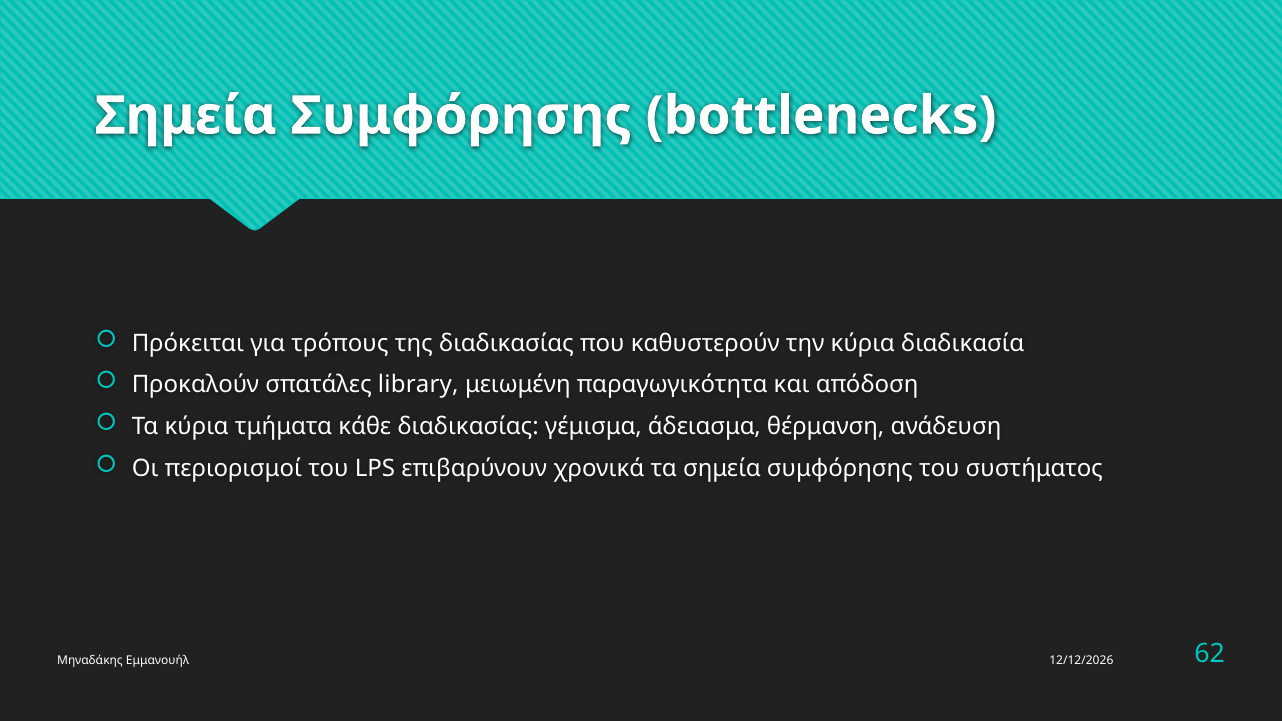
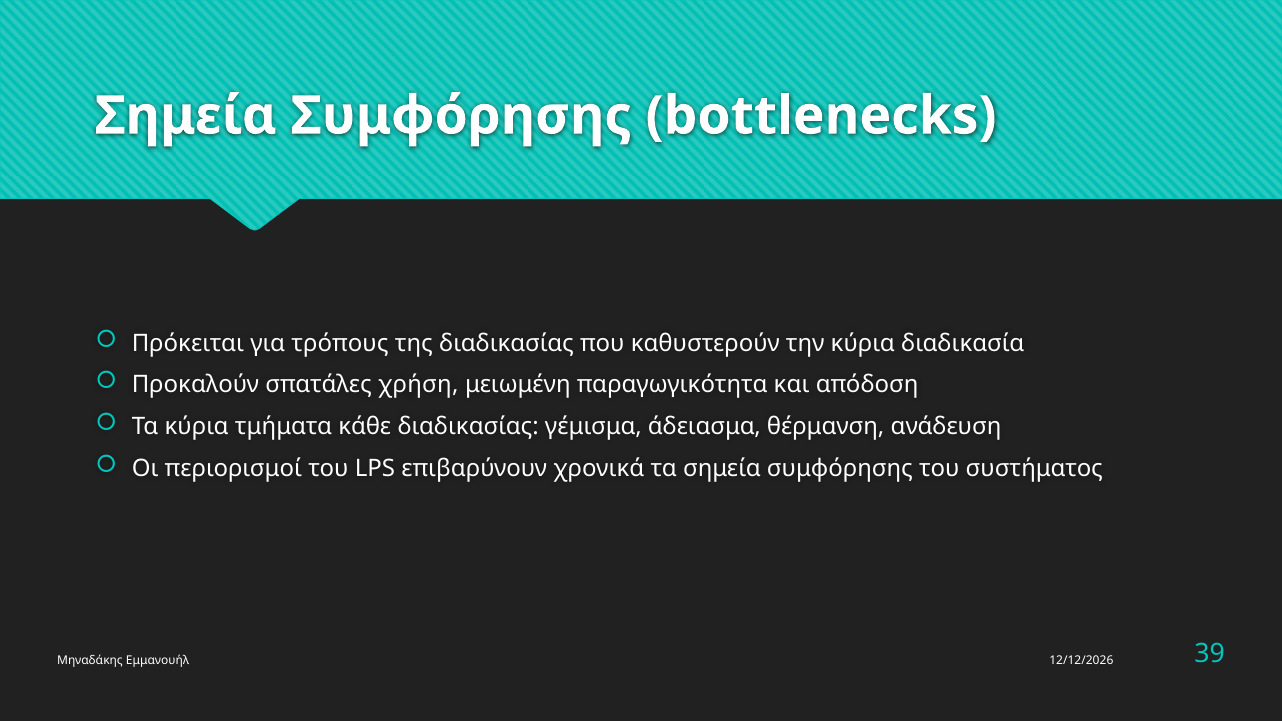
library: library -> χρήση
62: 62 -> 39
